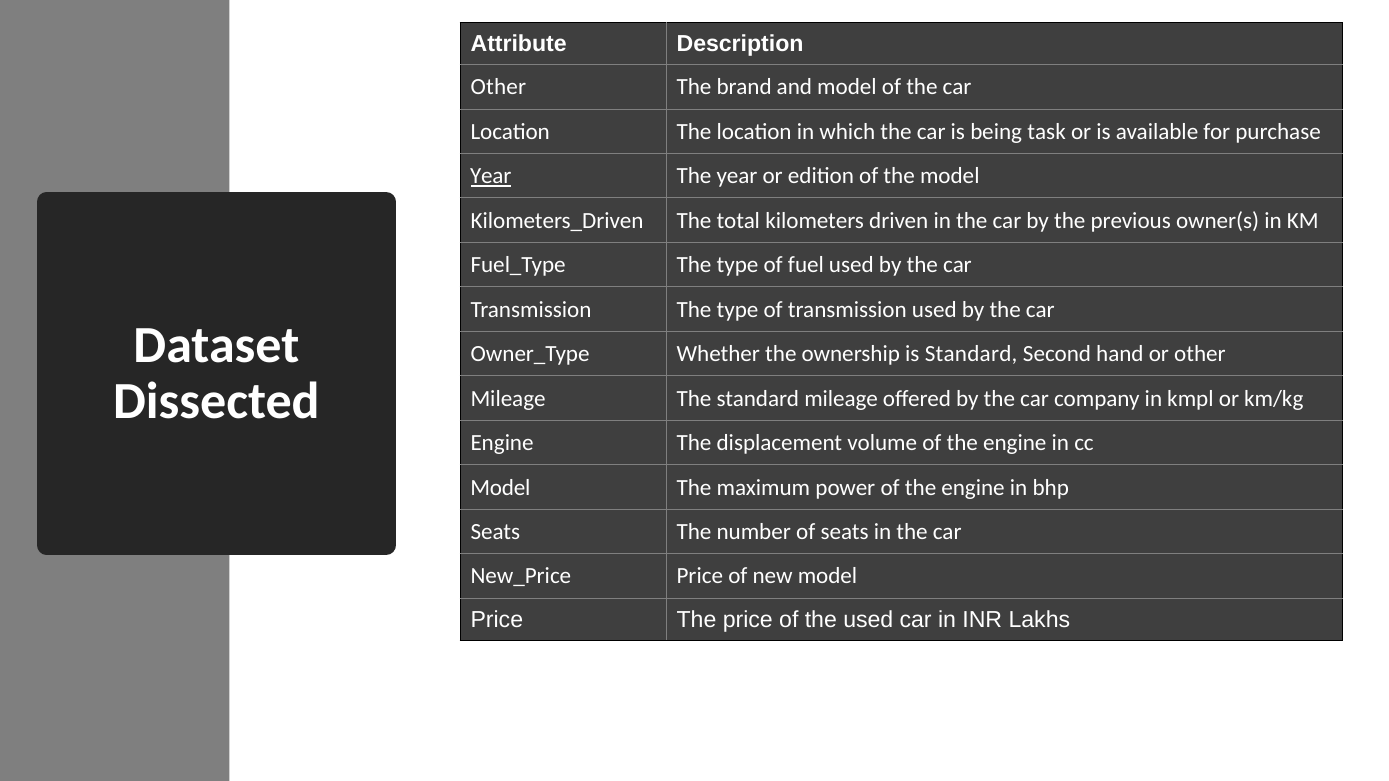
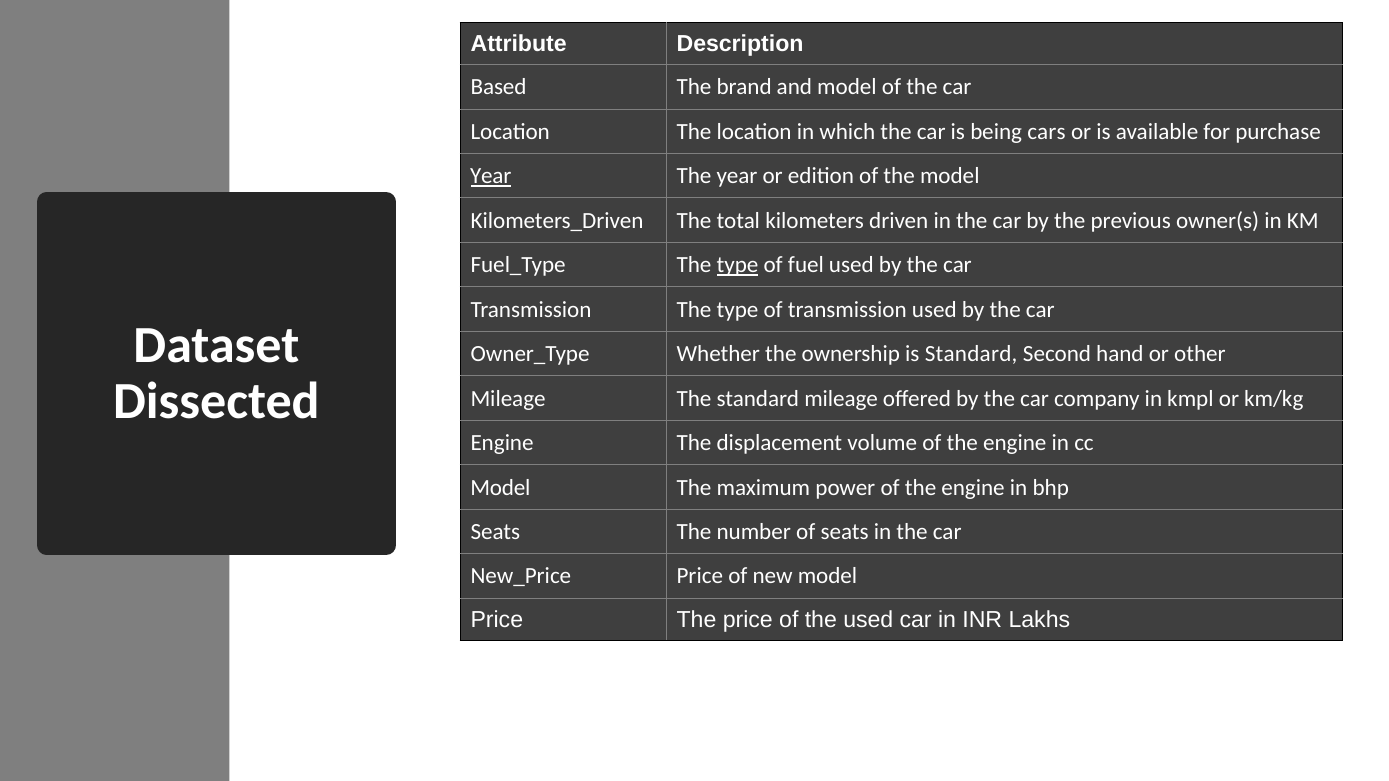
Other at (498, 87): Other -> Based
task: task -> cars
type at (737, 265) underline: none -> present
